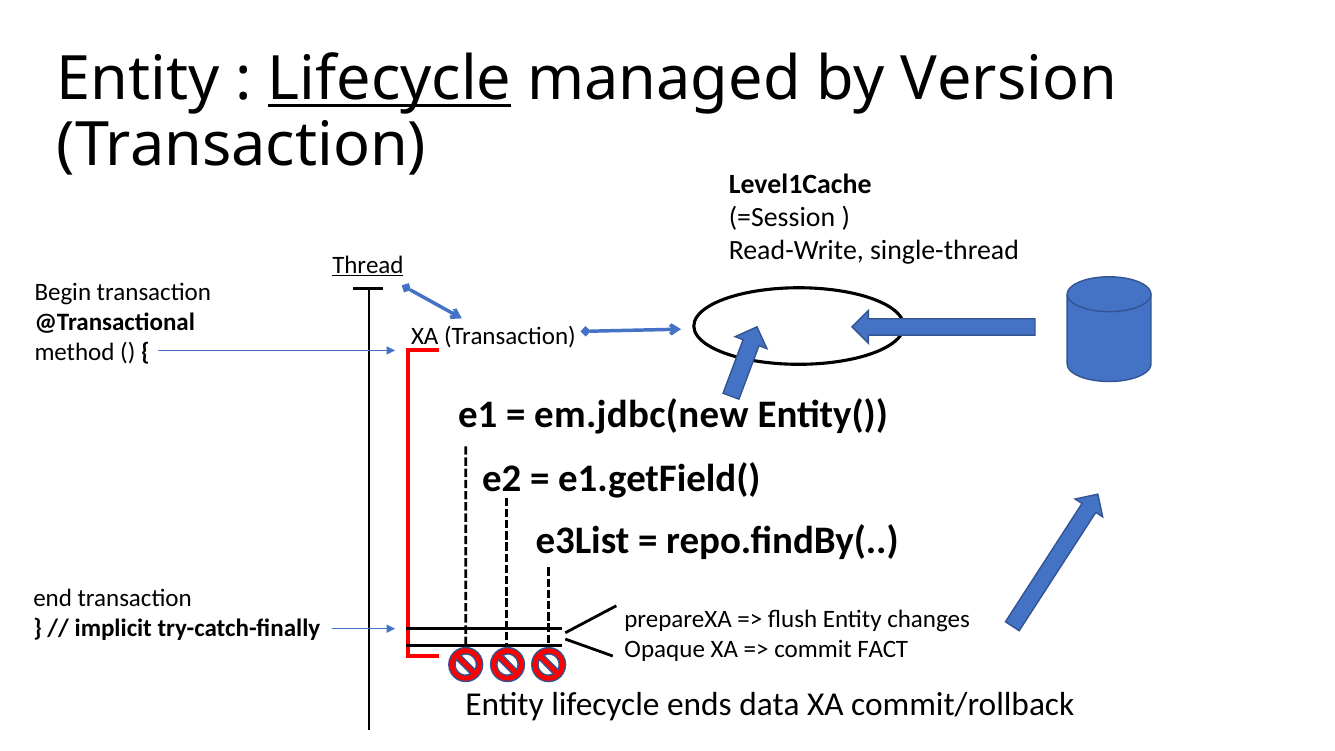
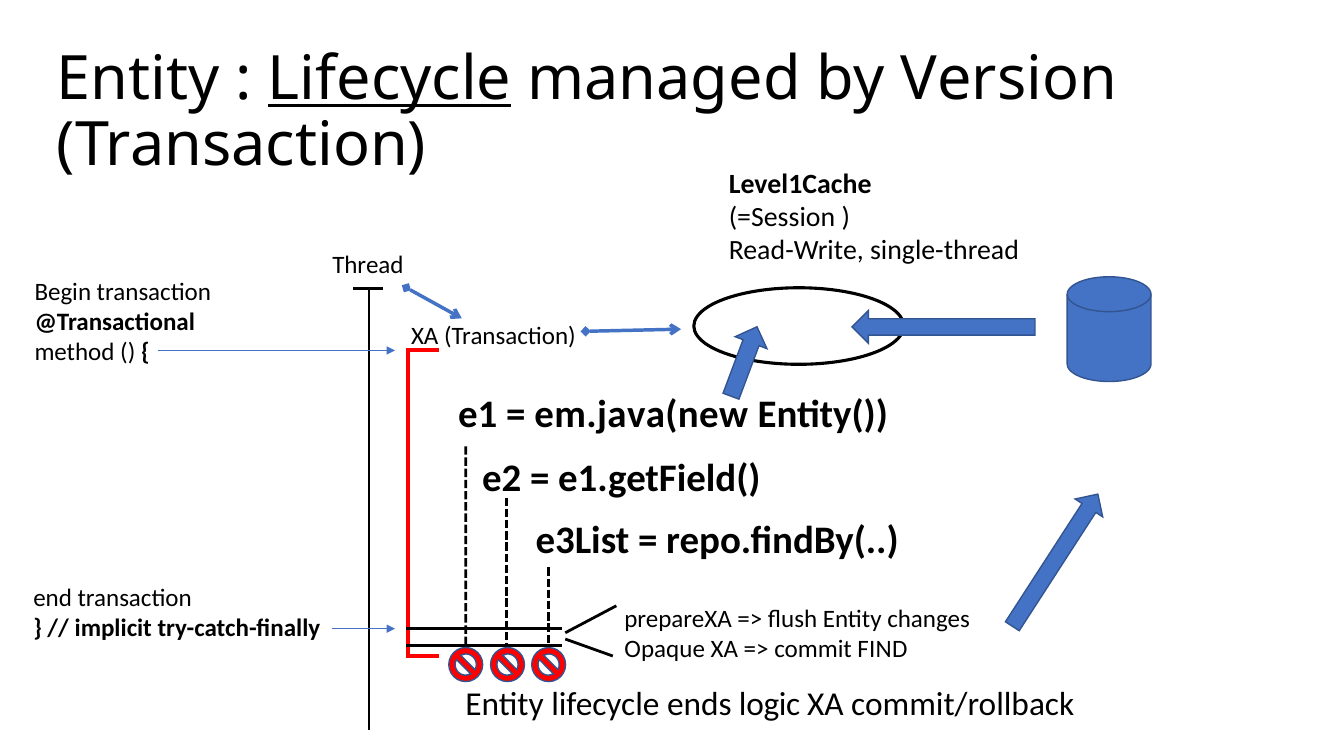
Thread underline: present -> none
em.jdbc(new: em.jdbc(new -> em.java(new
FACT: FACT -> FIND
data: data -> logic
